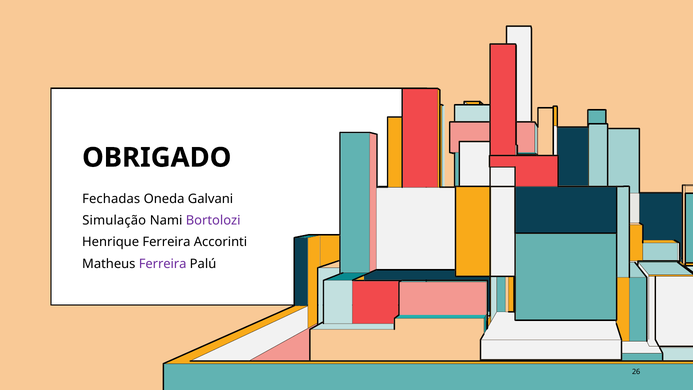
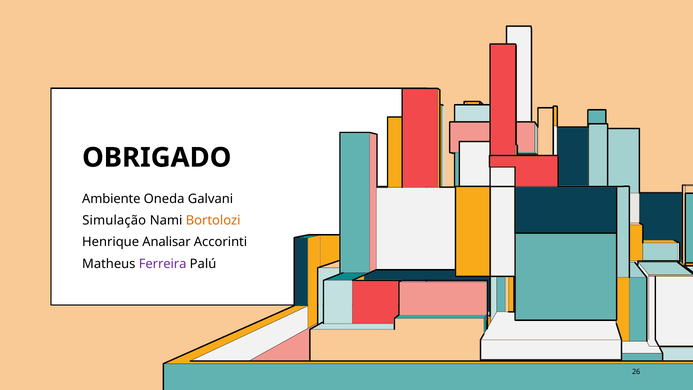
Fechadas: Fechadas -> Ambiente
Bortolozi colour: purple -> orange
Henrique Ferreira: Ferreira -> Analisar
